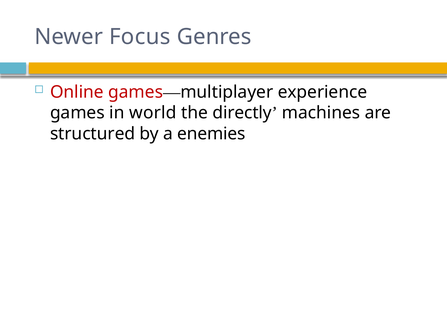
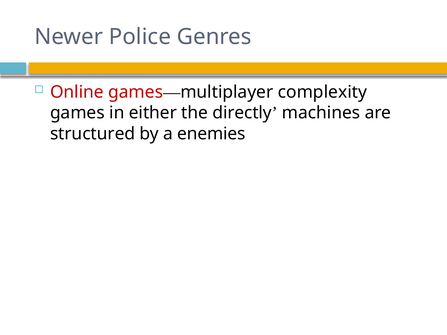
Focus: Focus -> Police
experience: experience -> complexity
world: world -> either
